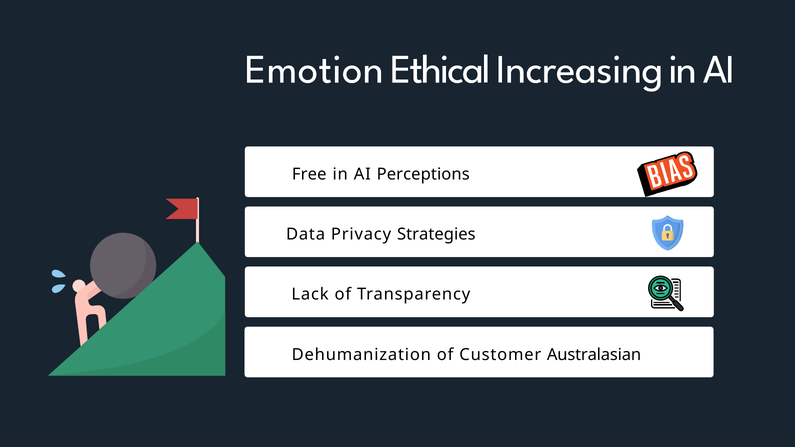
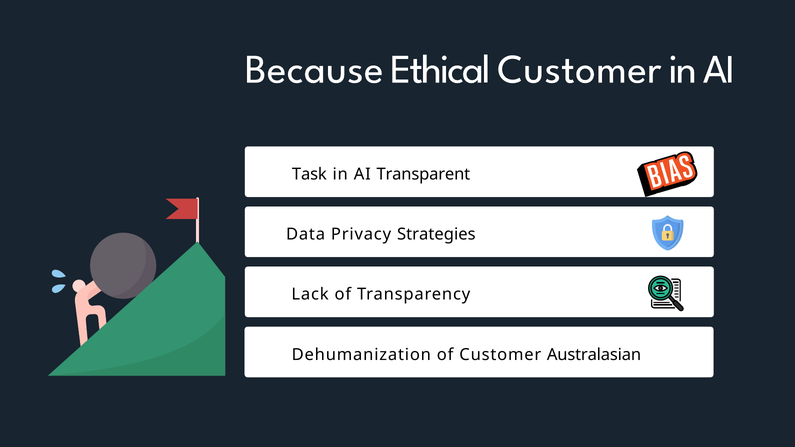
Emotion: Emotion -> Because
Ethical Increasing: Increasing -> Customer
Free: Free -> Task
Perceptions: Perceptions -> Transparent
